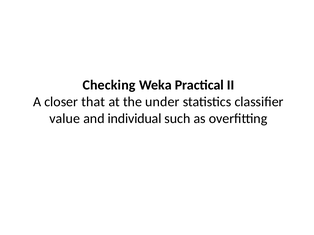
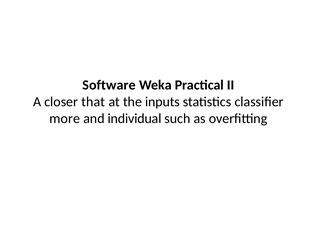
Checking: Checking -> Software
under: under -> inputs
value: value -> more
